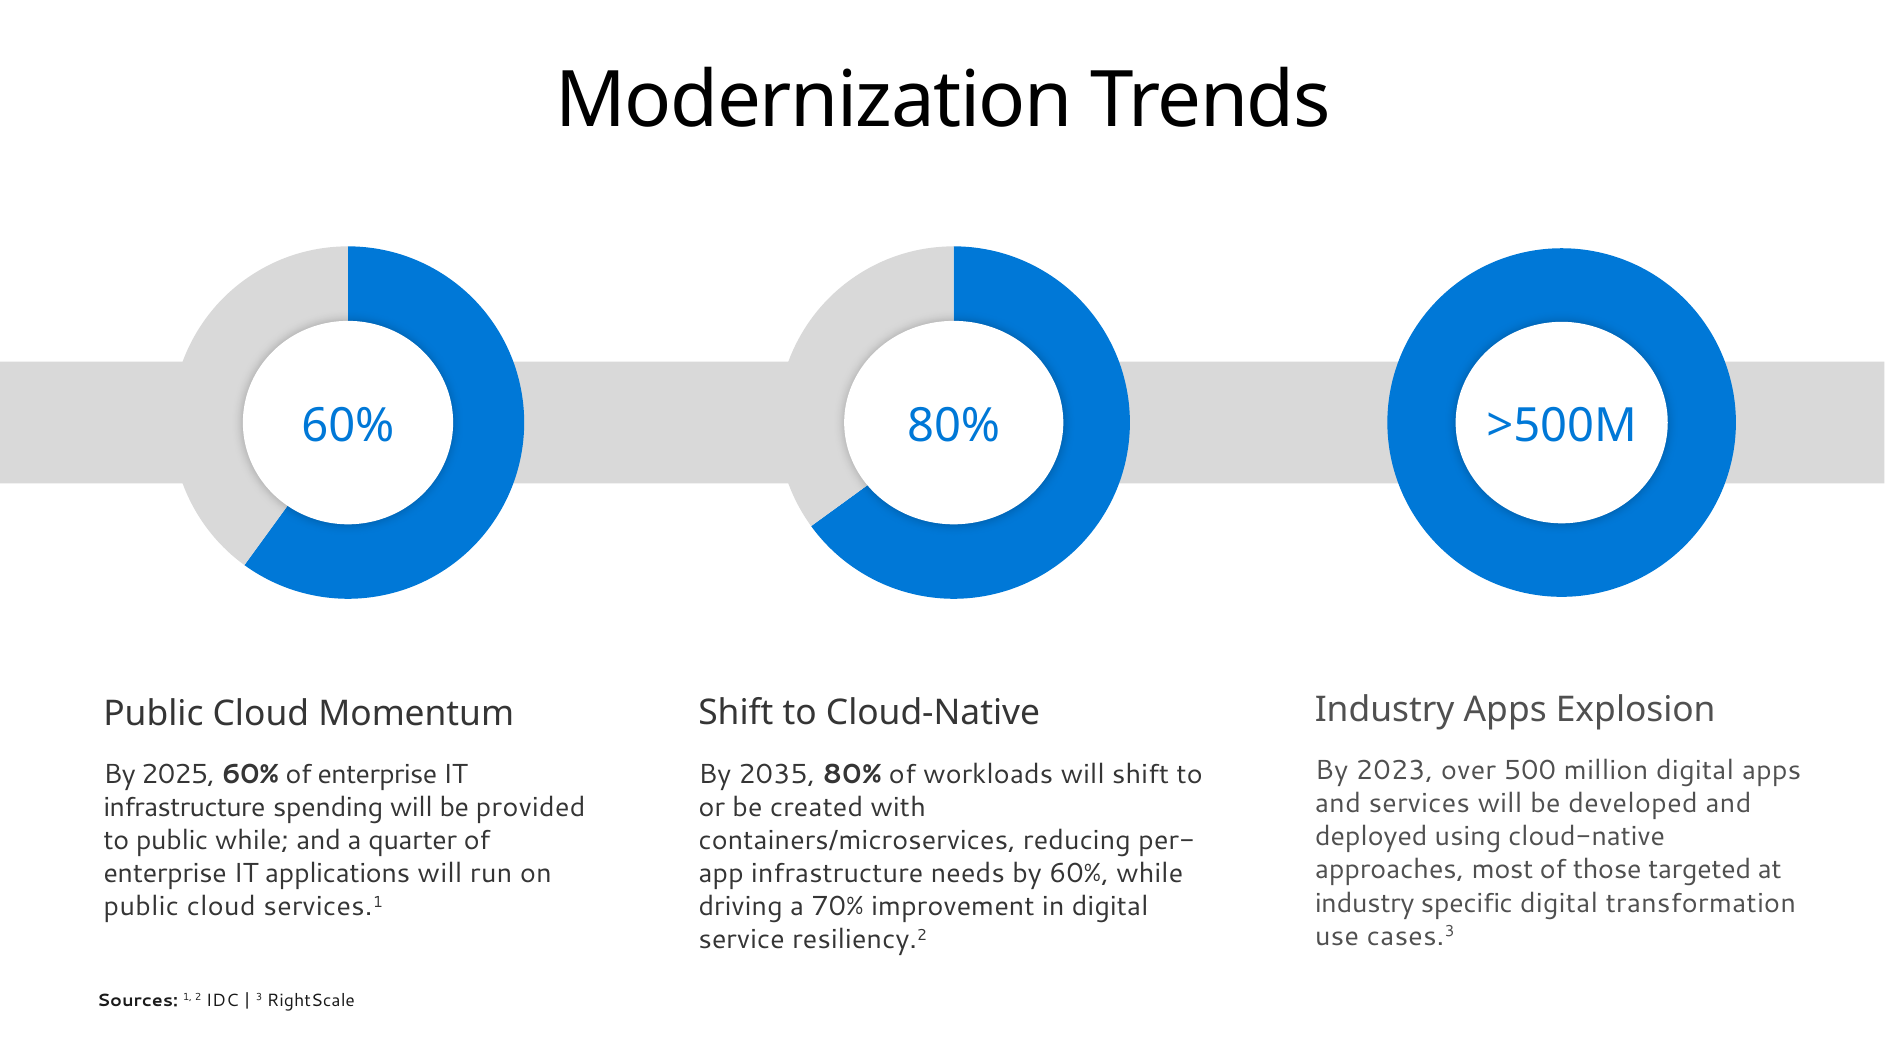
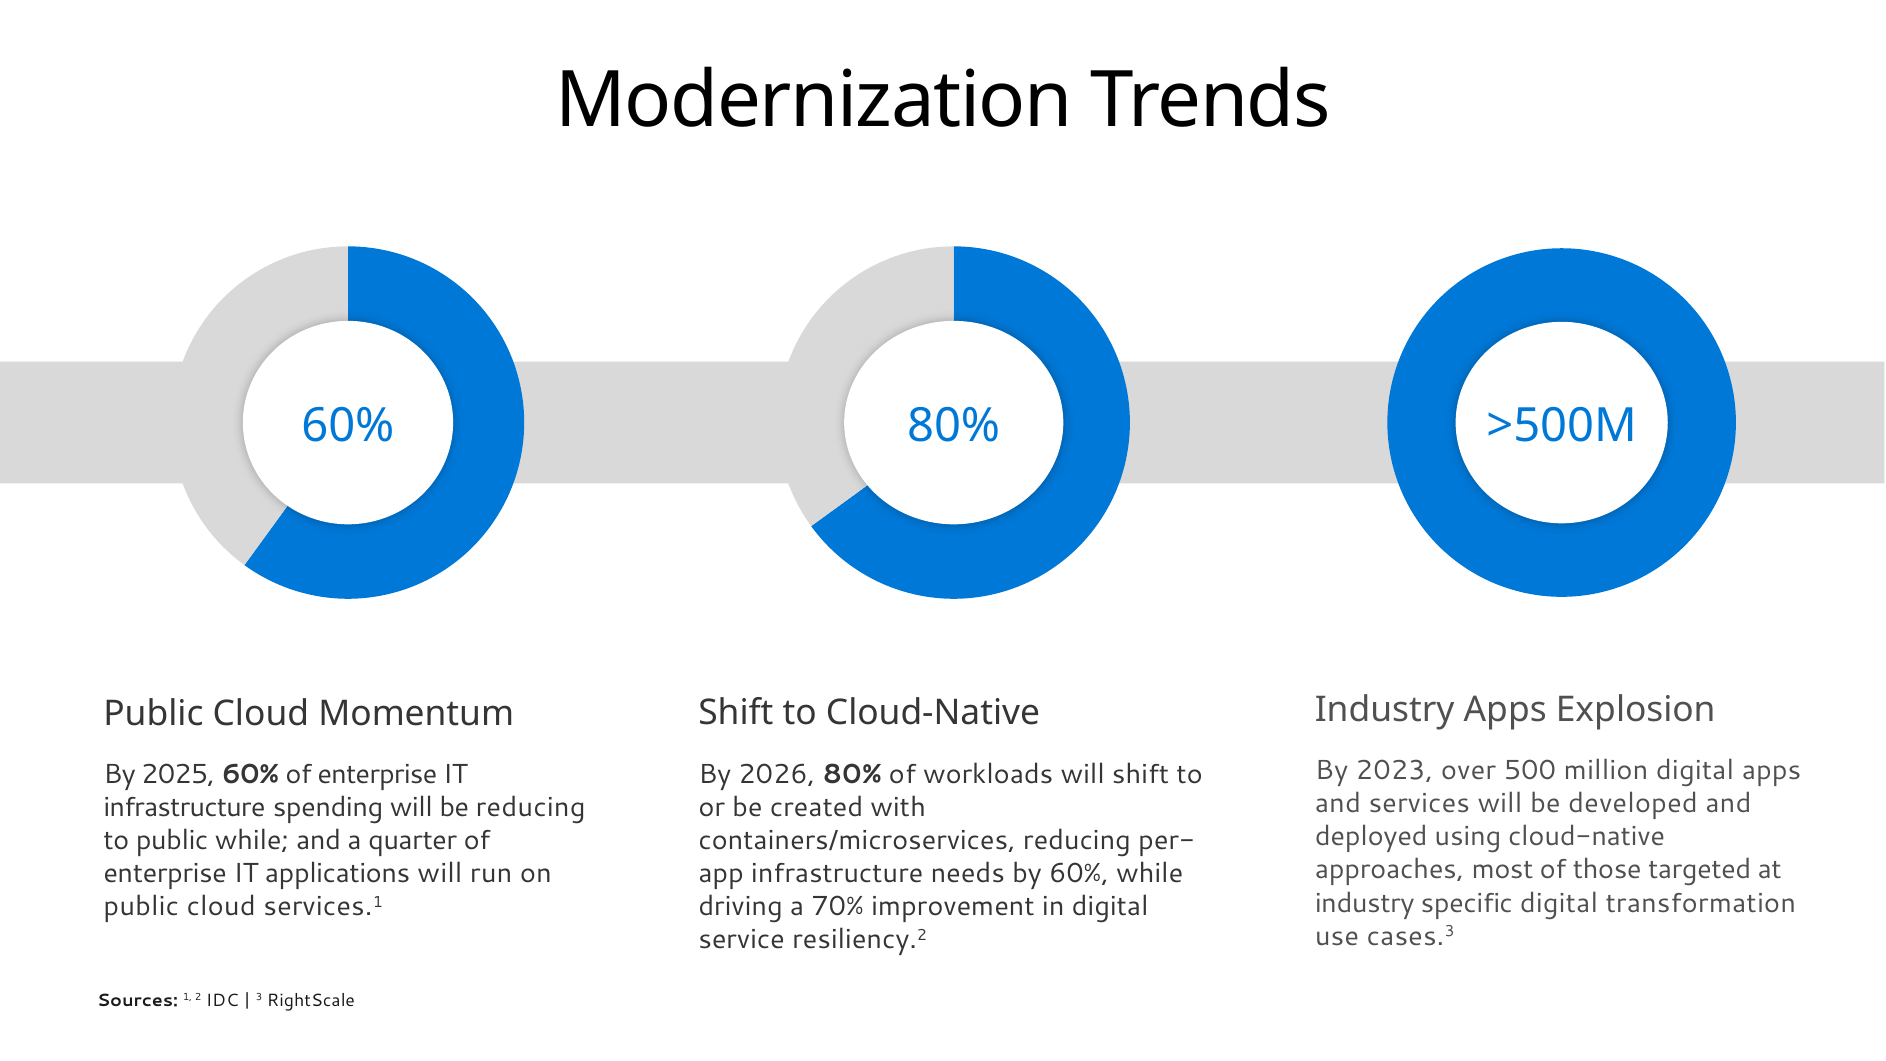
2035: 2035 -> 2026
be provided: provided -> reducing
